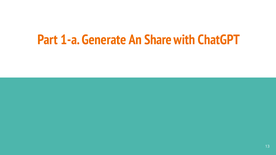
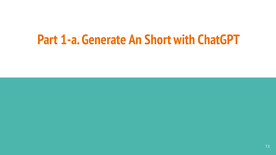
Share: Share -> Short
